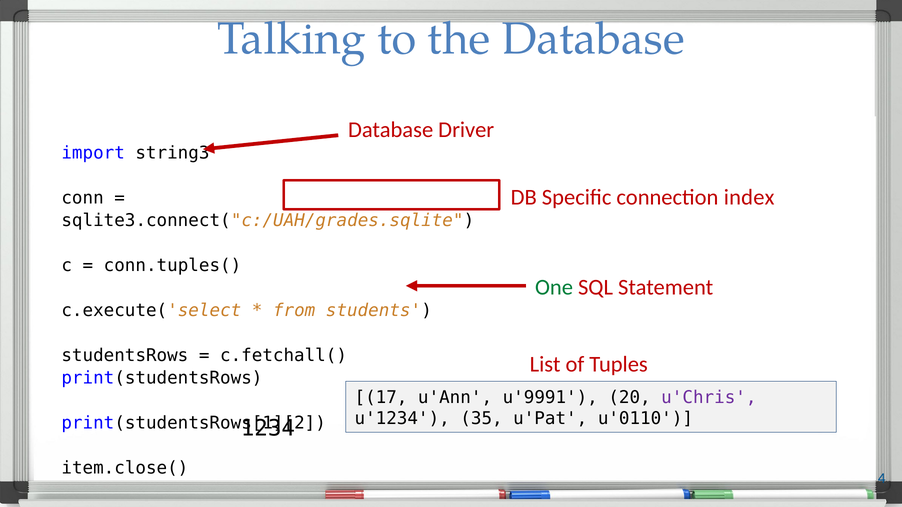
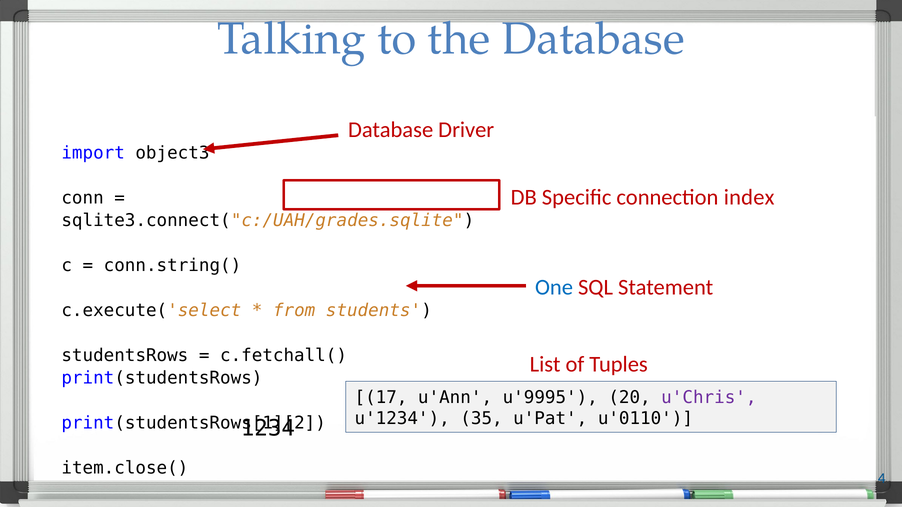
string3: string3 -> object3
conn.tuples(: conn.tuples( -> conn.string(
One colour: green -> blue
u'9991: u'9991 -> u'9995
